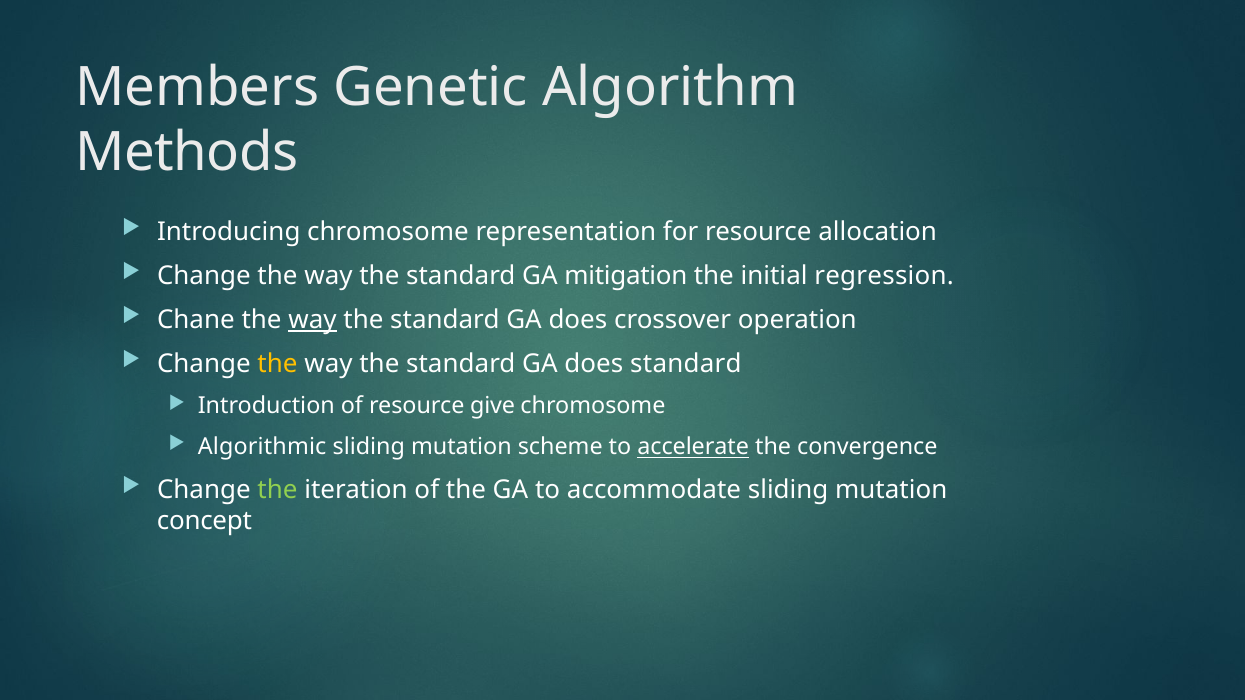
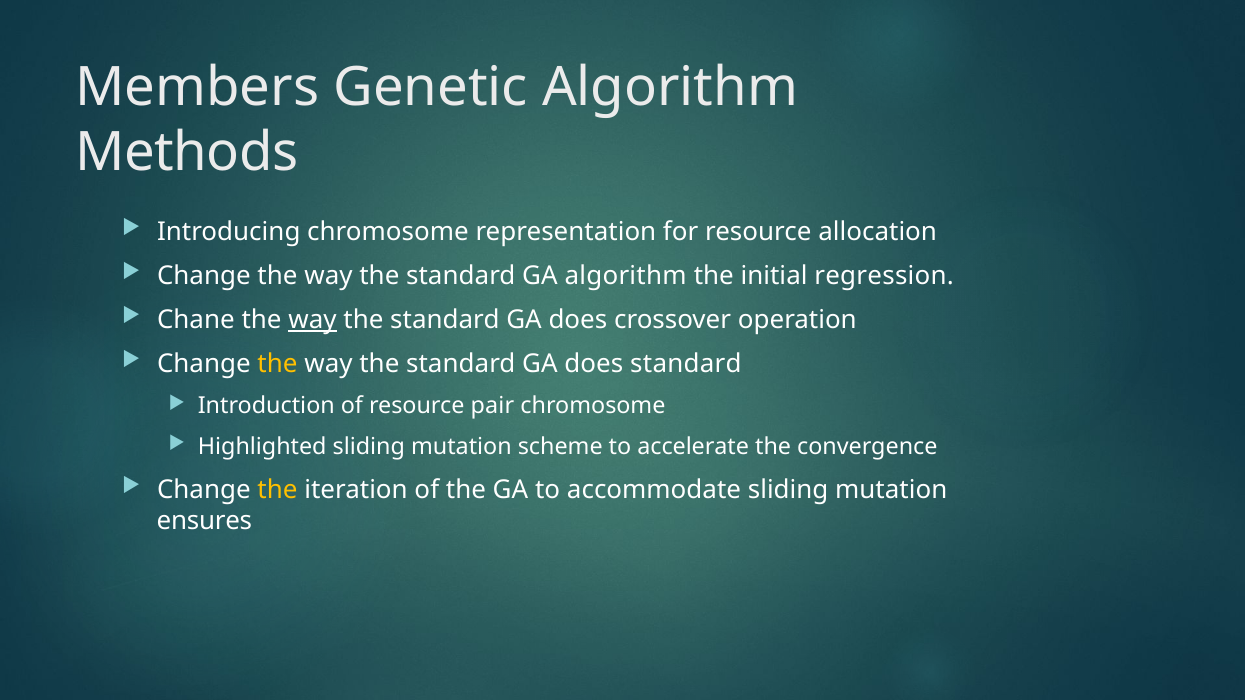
GA mitigation: mitigation -> algorithm
give: give -> pair
Algorithmic: Algorithmic -> Highlighted
accelerate underline: present -> none
the at (277, 490) colour: light green -> yellow
concept: concept -> ensures
